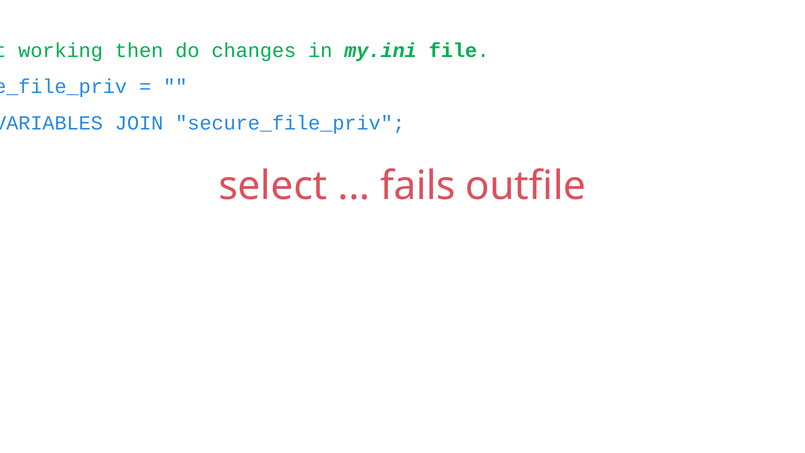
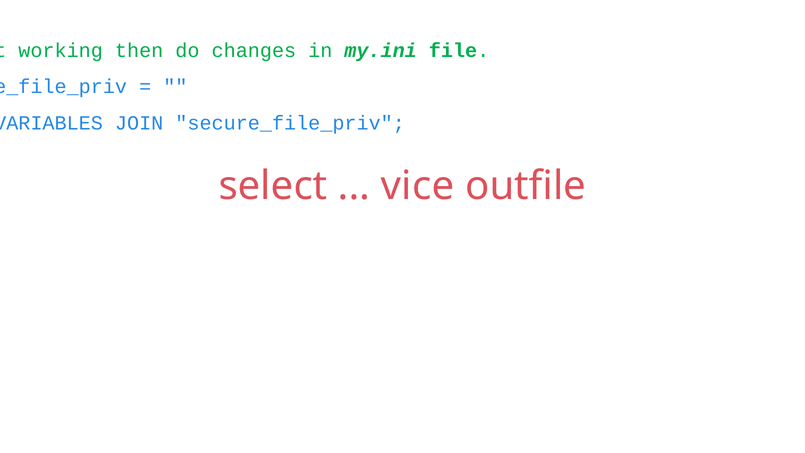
fails: fails -> vice
